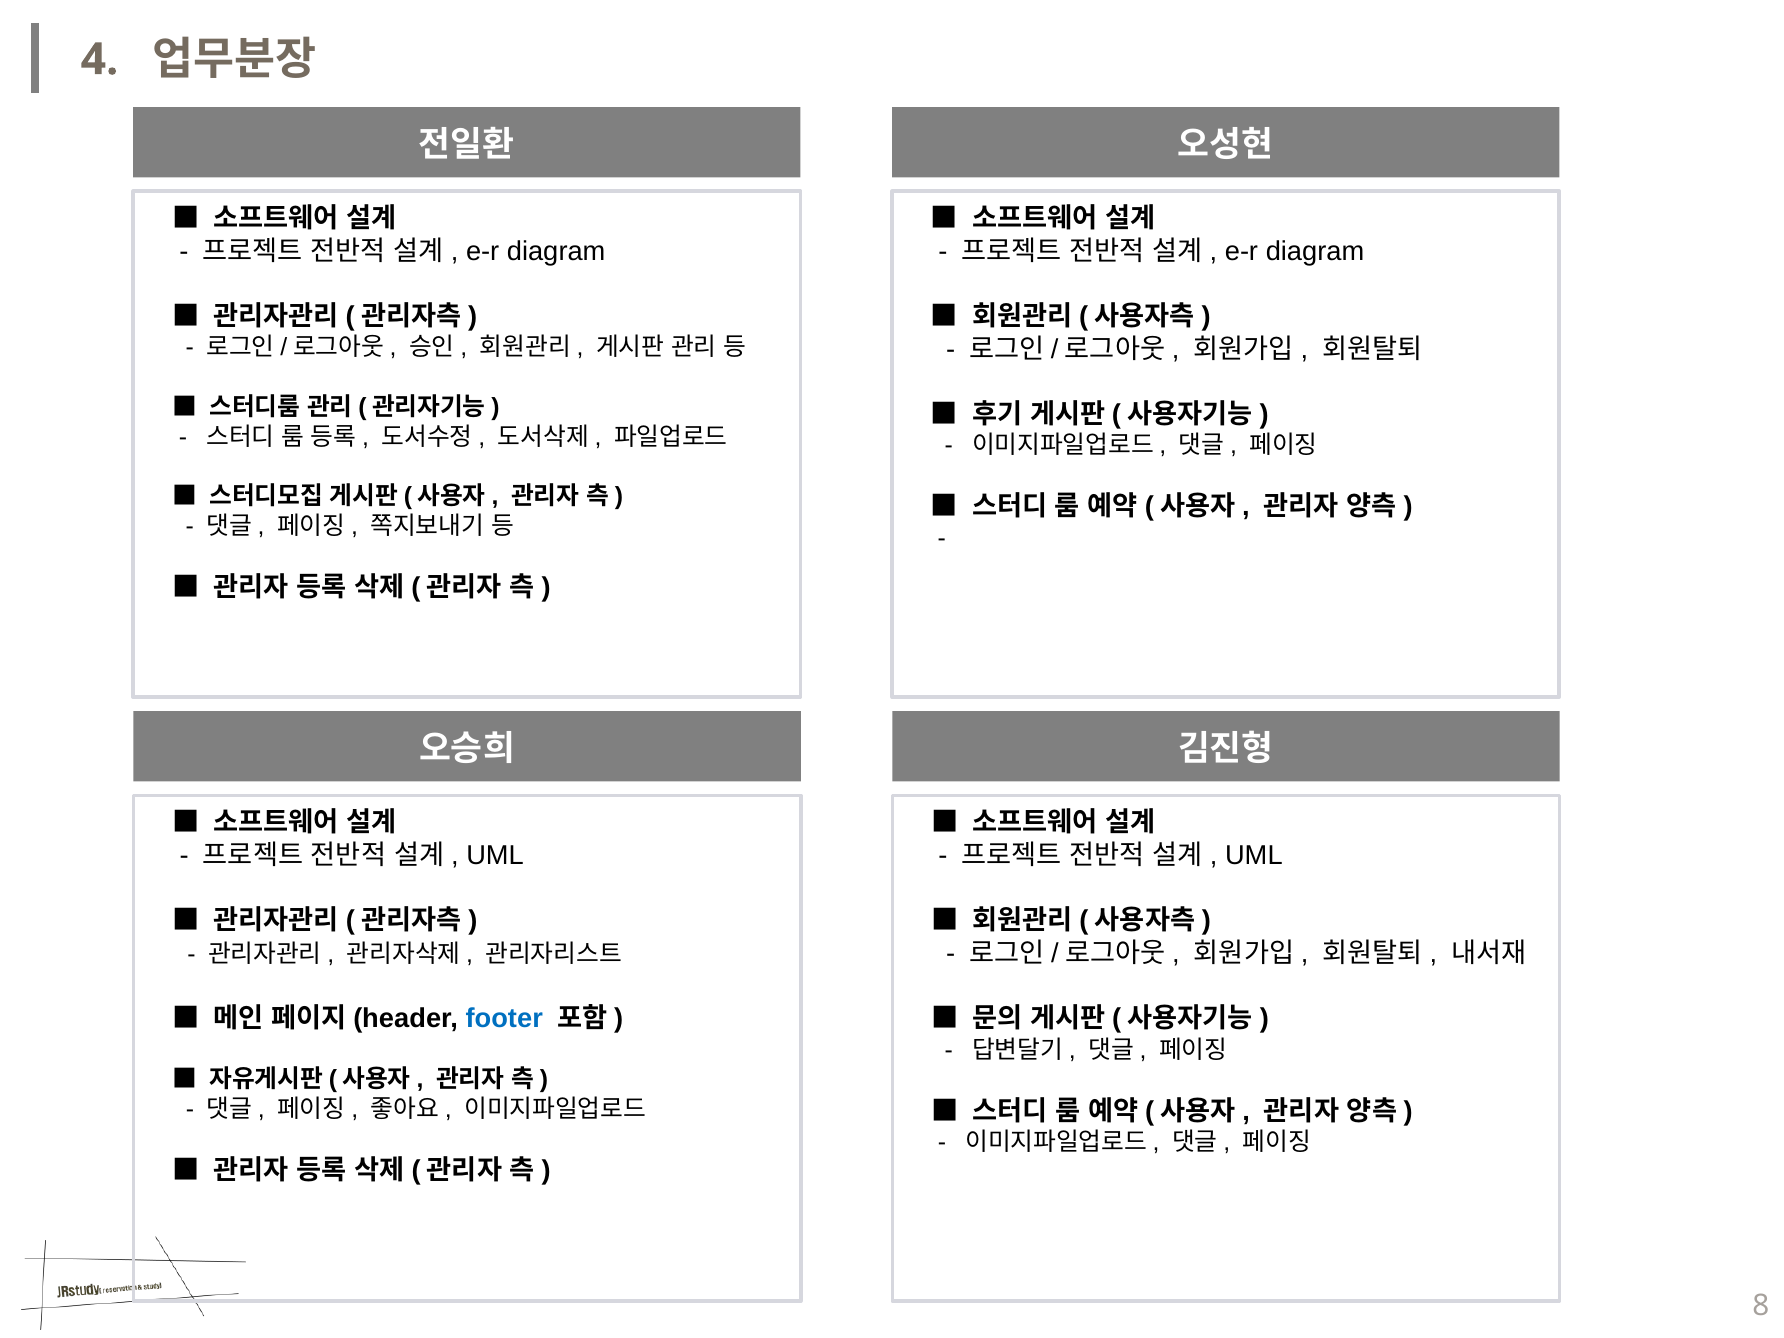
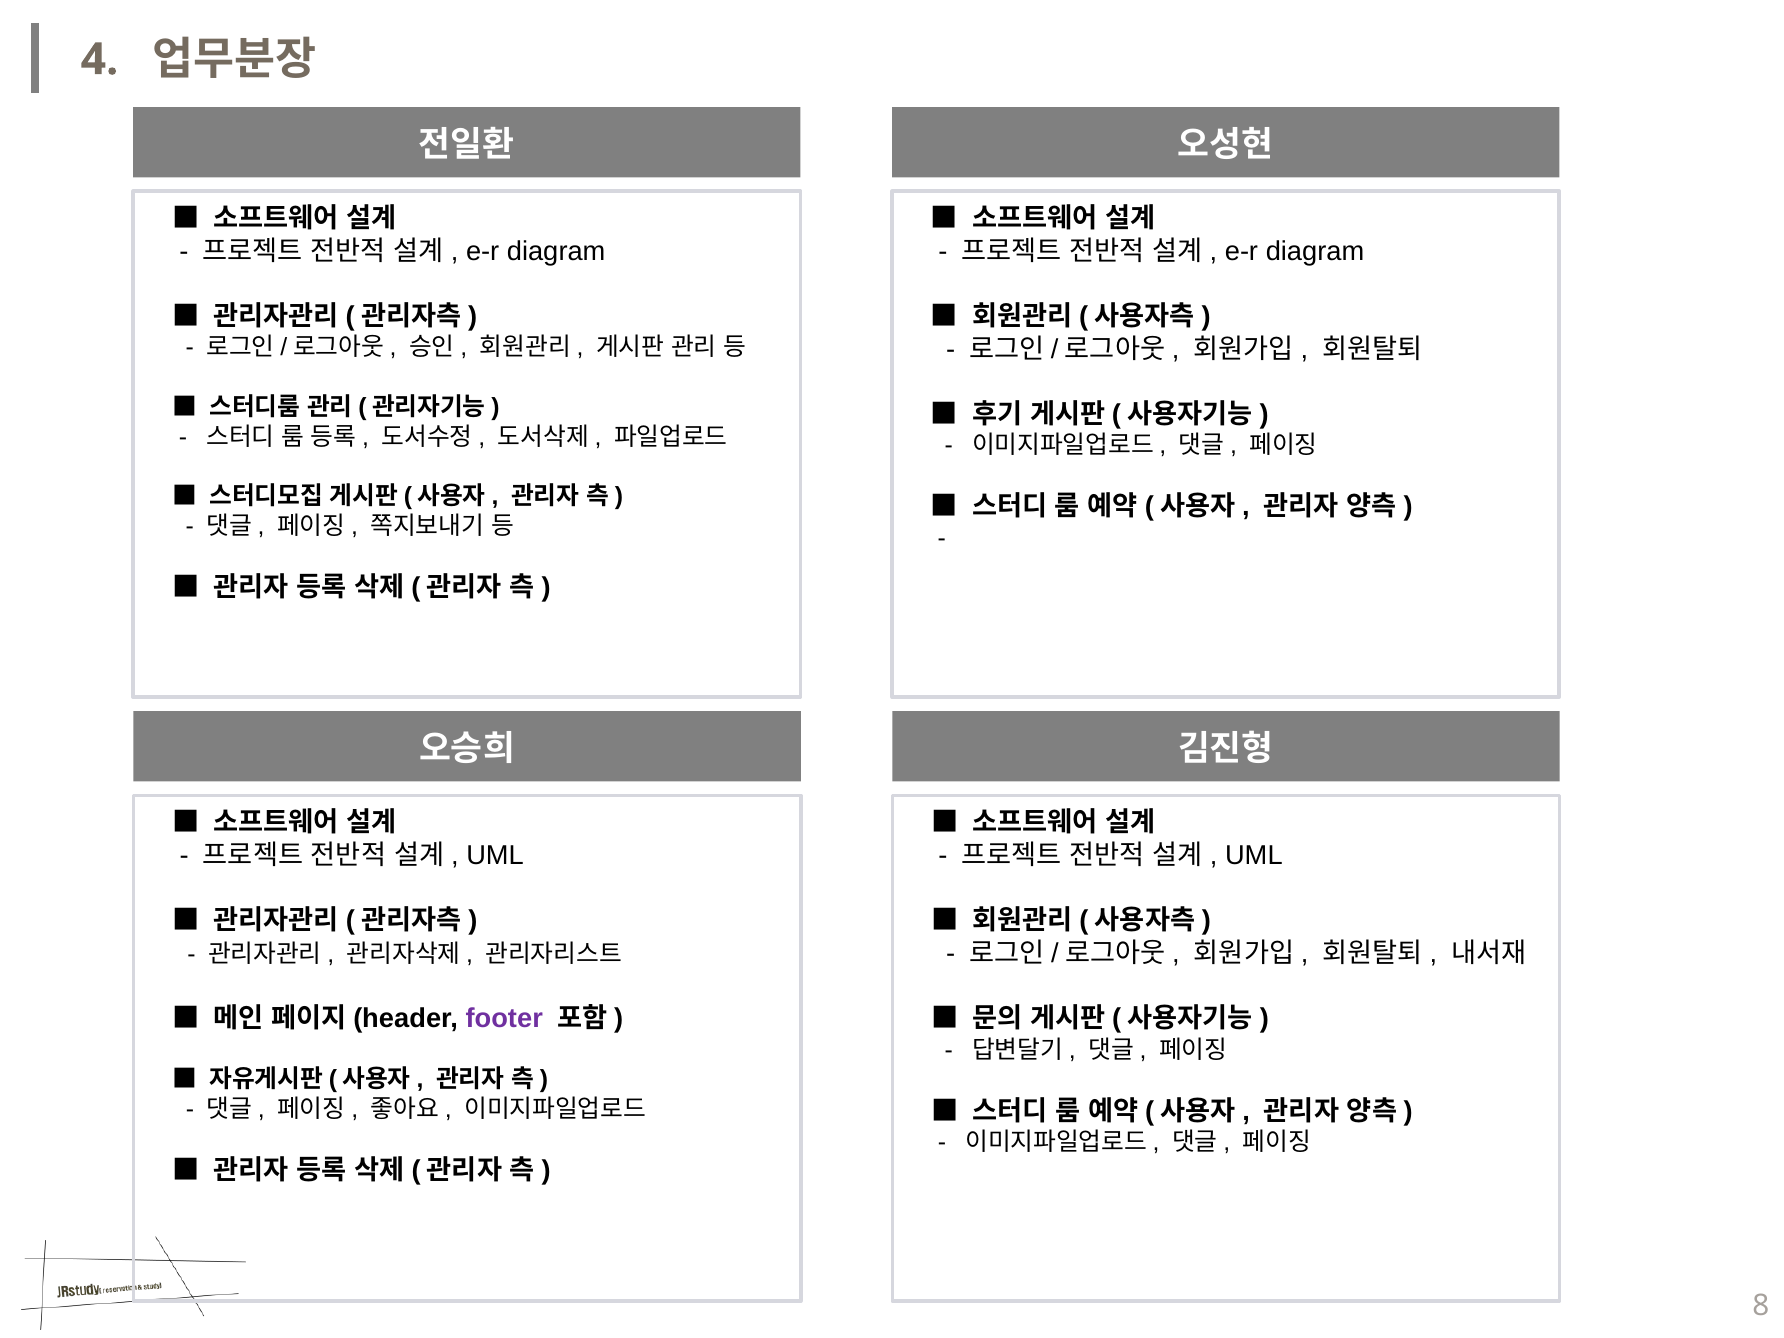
footer colour: blue -> purple
